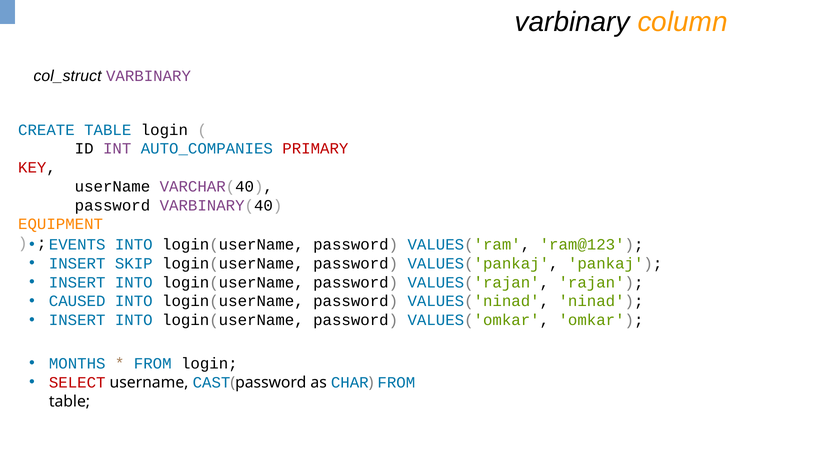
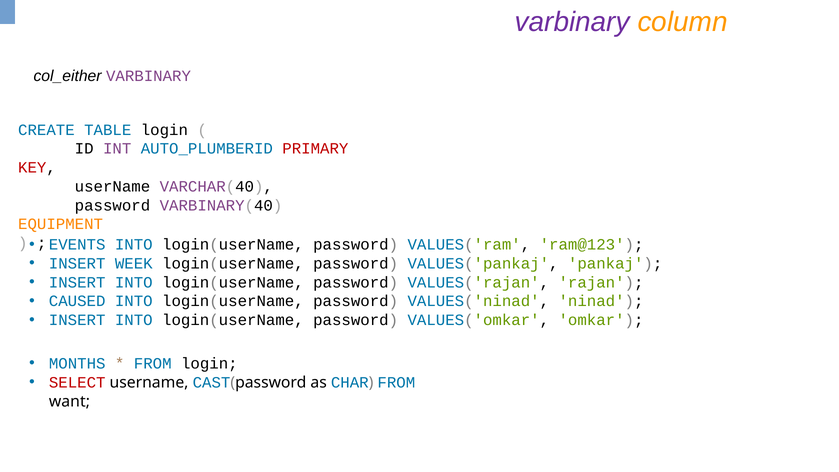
varbinary at (572, 22) colour: black -> purple
col_struct: col_struct -> col_either
AUTO_COMPANIES: AUTO_COMPANIES -> AUTO_PLUMBERID
SKIP: SKIP -> WEEK
table at (69, 401): table -> want
